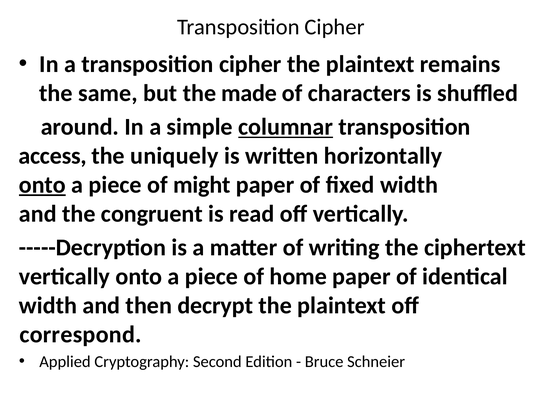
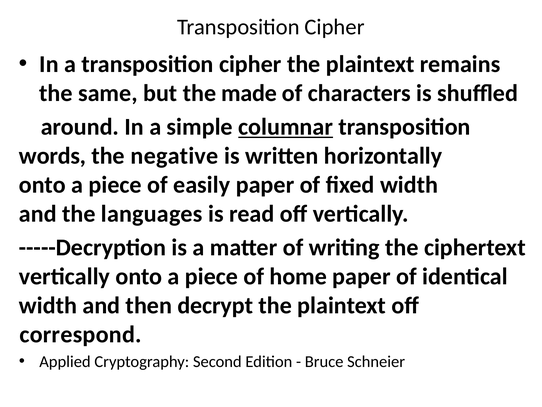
access: access -> words
uniquely: uniquely -> negative
onto at (42, 185) underline: present -> none
might: might -> easily
congruent: congruent -> languages
